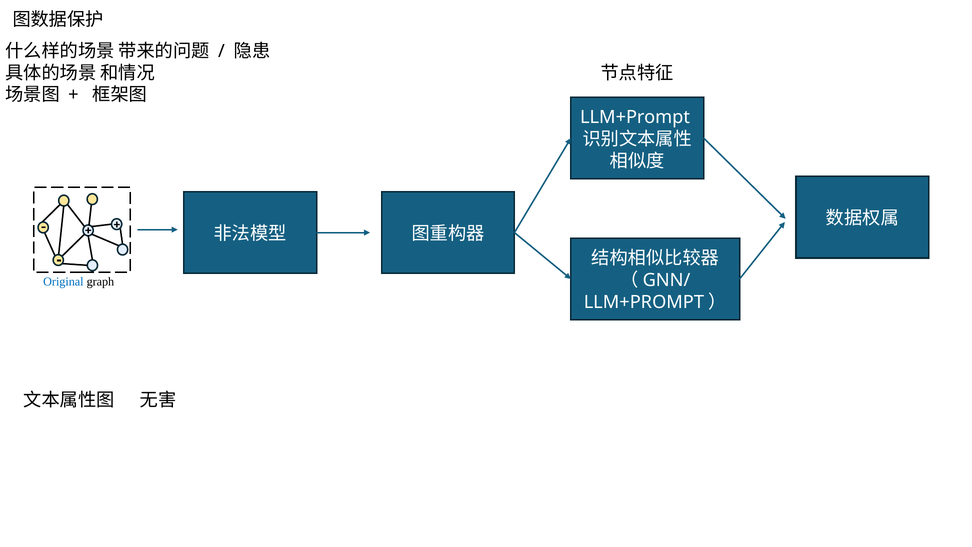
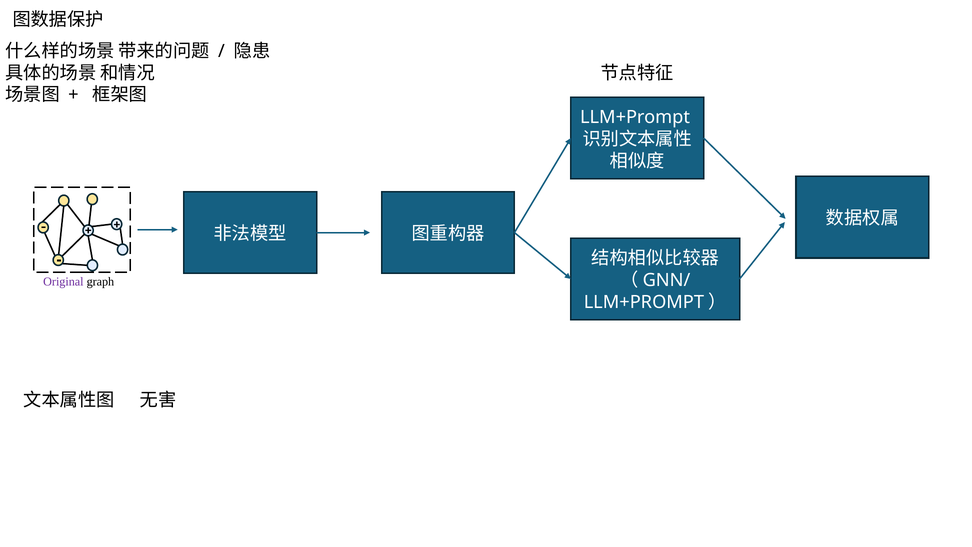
Original colour: blue -> purple
